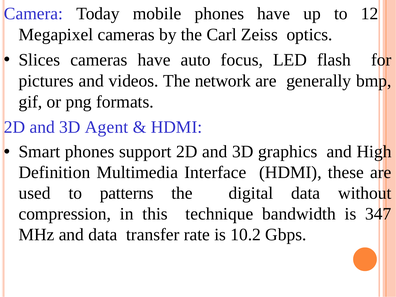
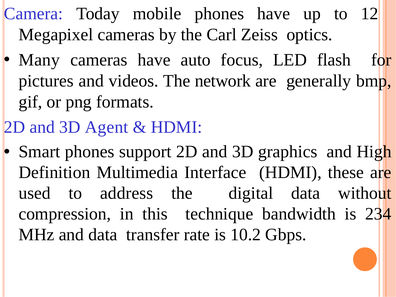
Slices: Slices -> Many
patterns: patterns -> address
347: 347 -> 234
